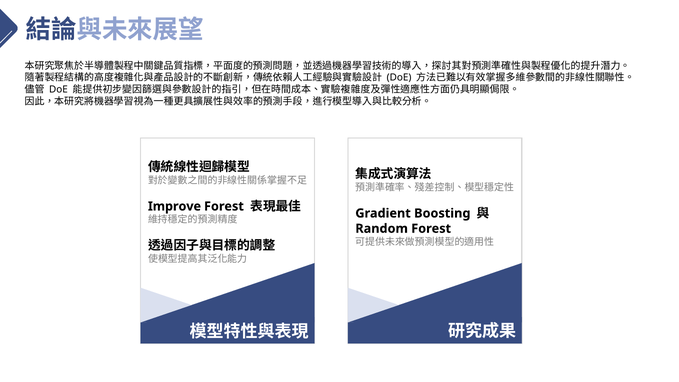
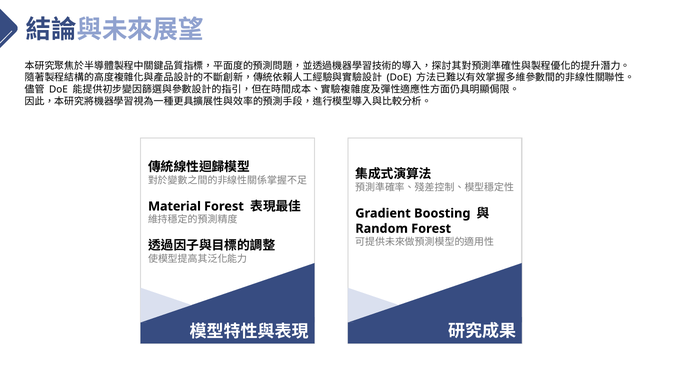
Improve: Improve -> Material
